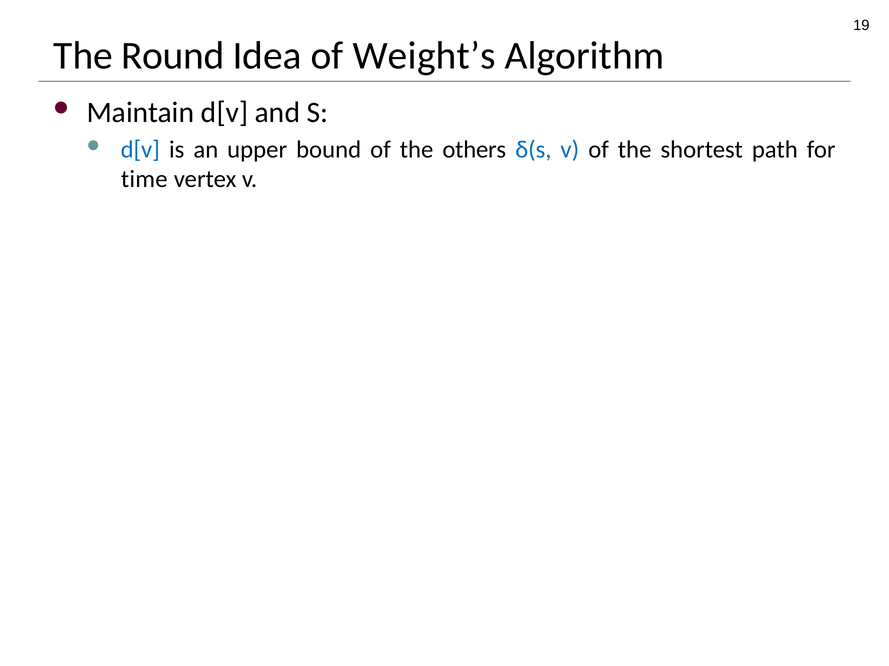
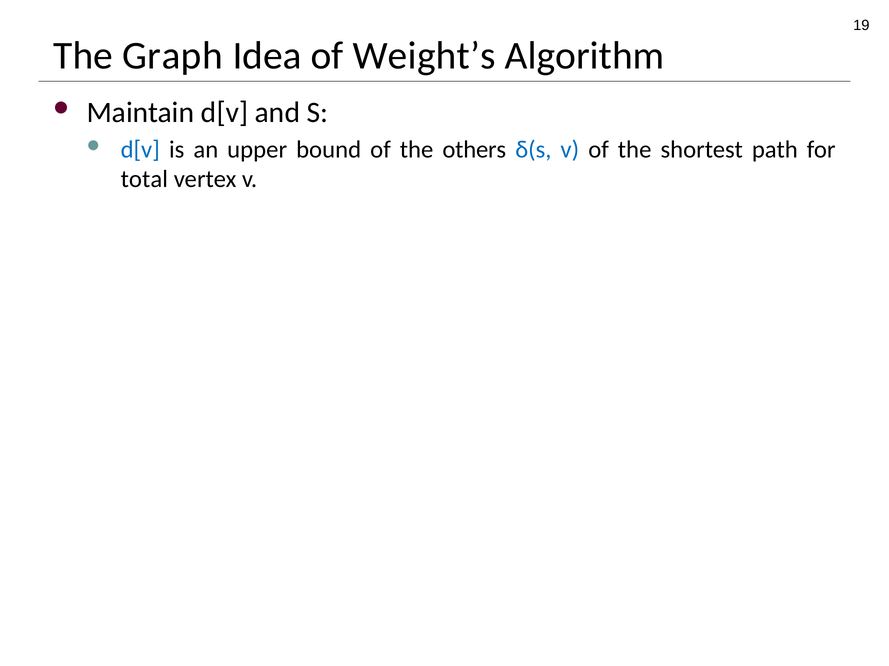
Round: Round -> Graph
time: time -> total
